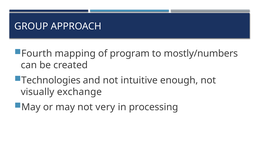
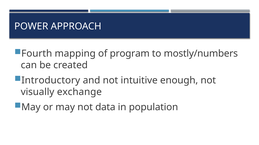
GROUP: GROUP -> POWER
Technologies: Technologies -> Introductory
very: very -> data
processing: processing -> population
